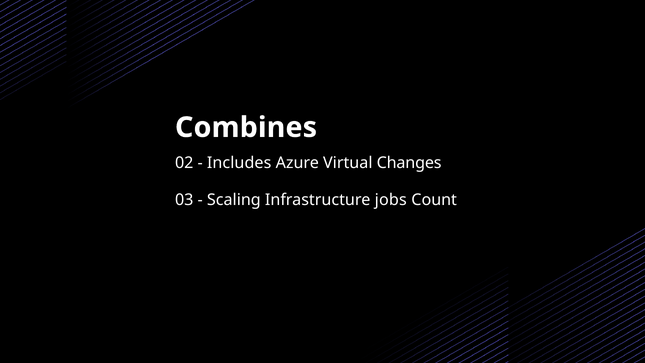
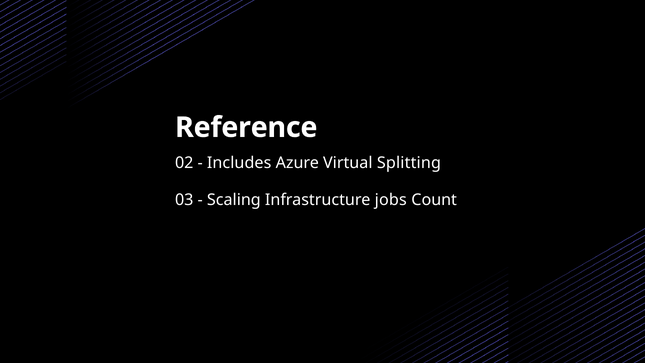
Combines: Combines -> Reference
Changes: Changes -> Splitting
